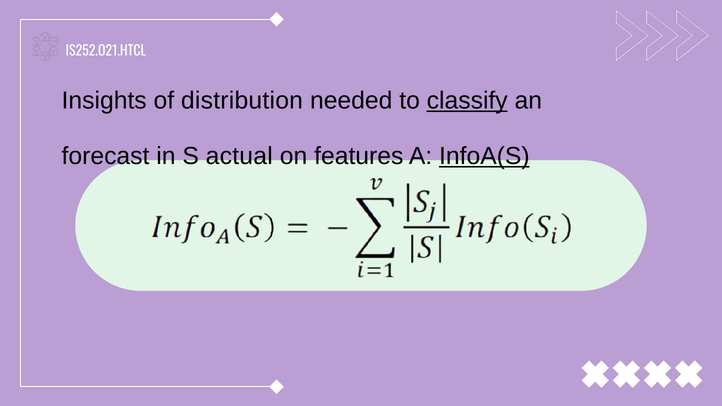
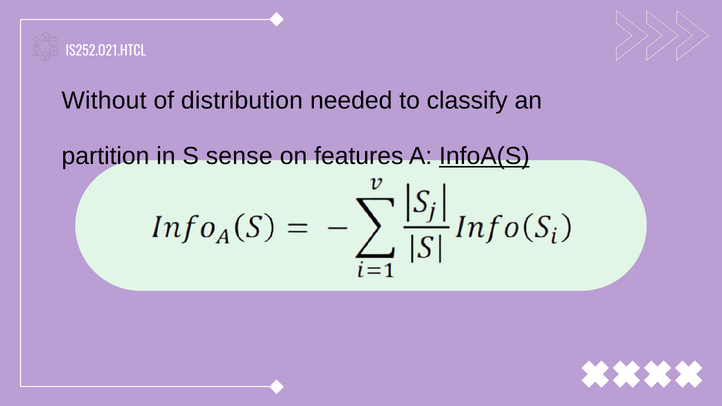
Insights: Insights -> Without
classify underline: present -> none
forecast: forecast -> partition
actual: actual -> sense
